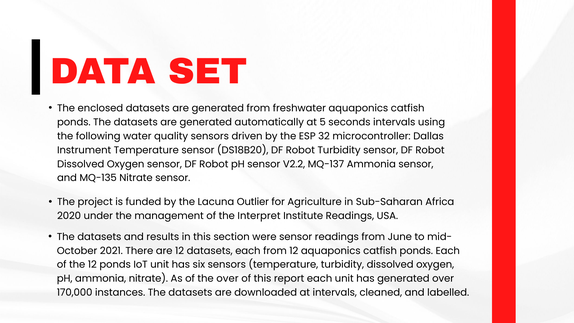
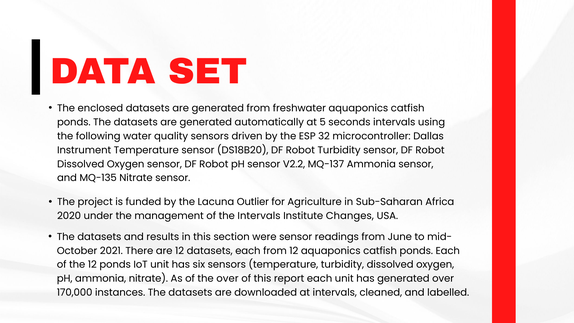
the Interpret: Interpret -> Intervals
Institute Readings: Readings -> Changes
